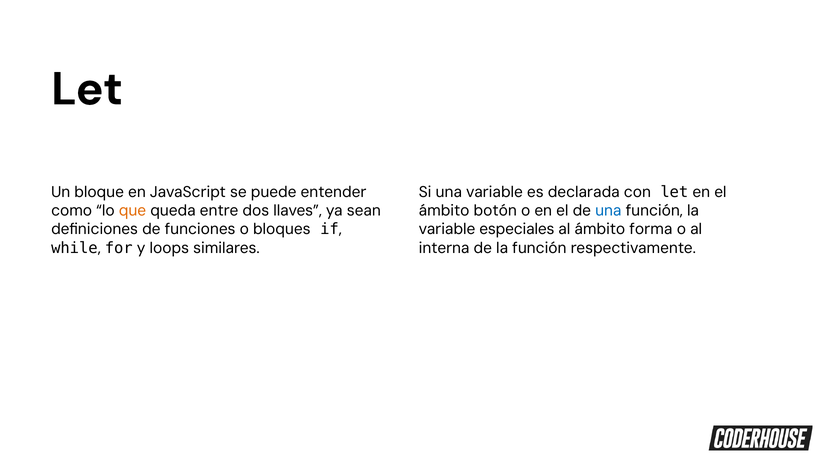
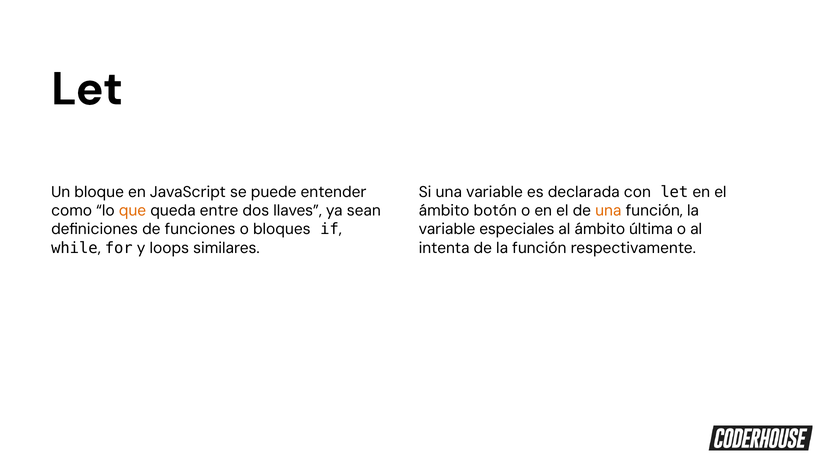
una at (608, 210) colour: blue -> orange
forma: forma -> última
interna: interna -> intenta
